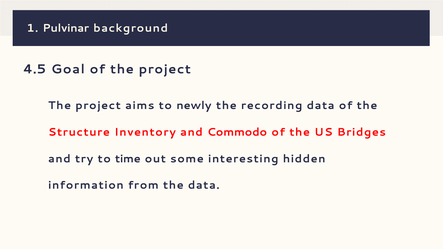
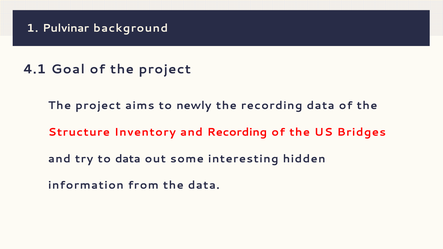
4.5: 4.5 -> 4.1
and Commodo: Commodo -> Recording
to time: time -> data
